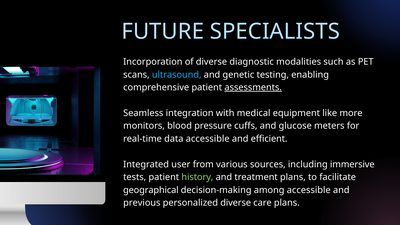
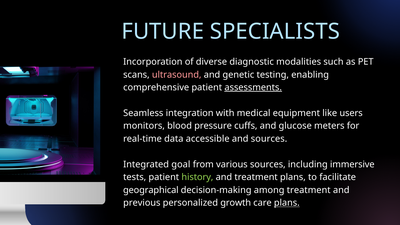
ultrasound colour: light blue -> pink
more: more -> users
and efficient: efficient -> sources
user: user -> goal
among accessible: accessible -> treatment
personalized diverse: diverse -> growth
plans at (287, 203) underline: none -> present
